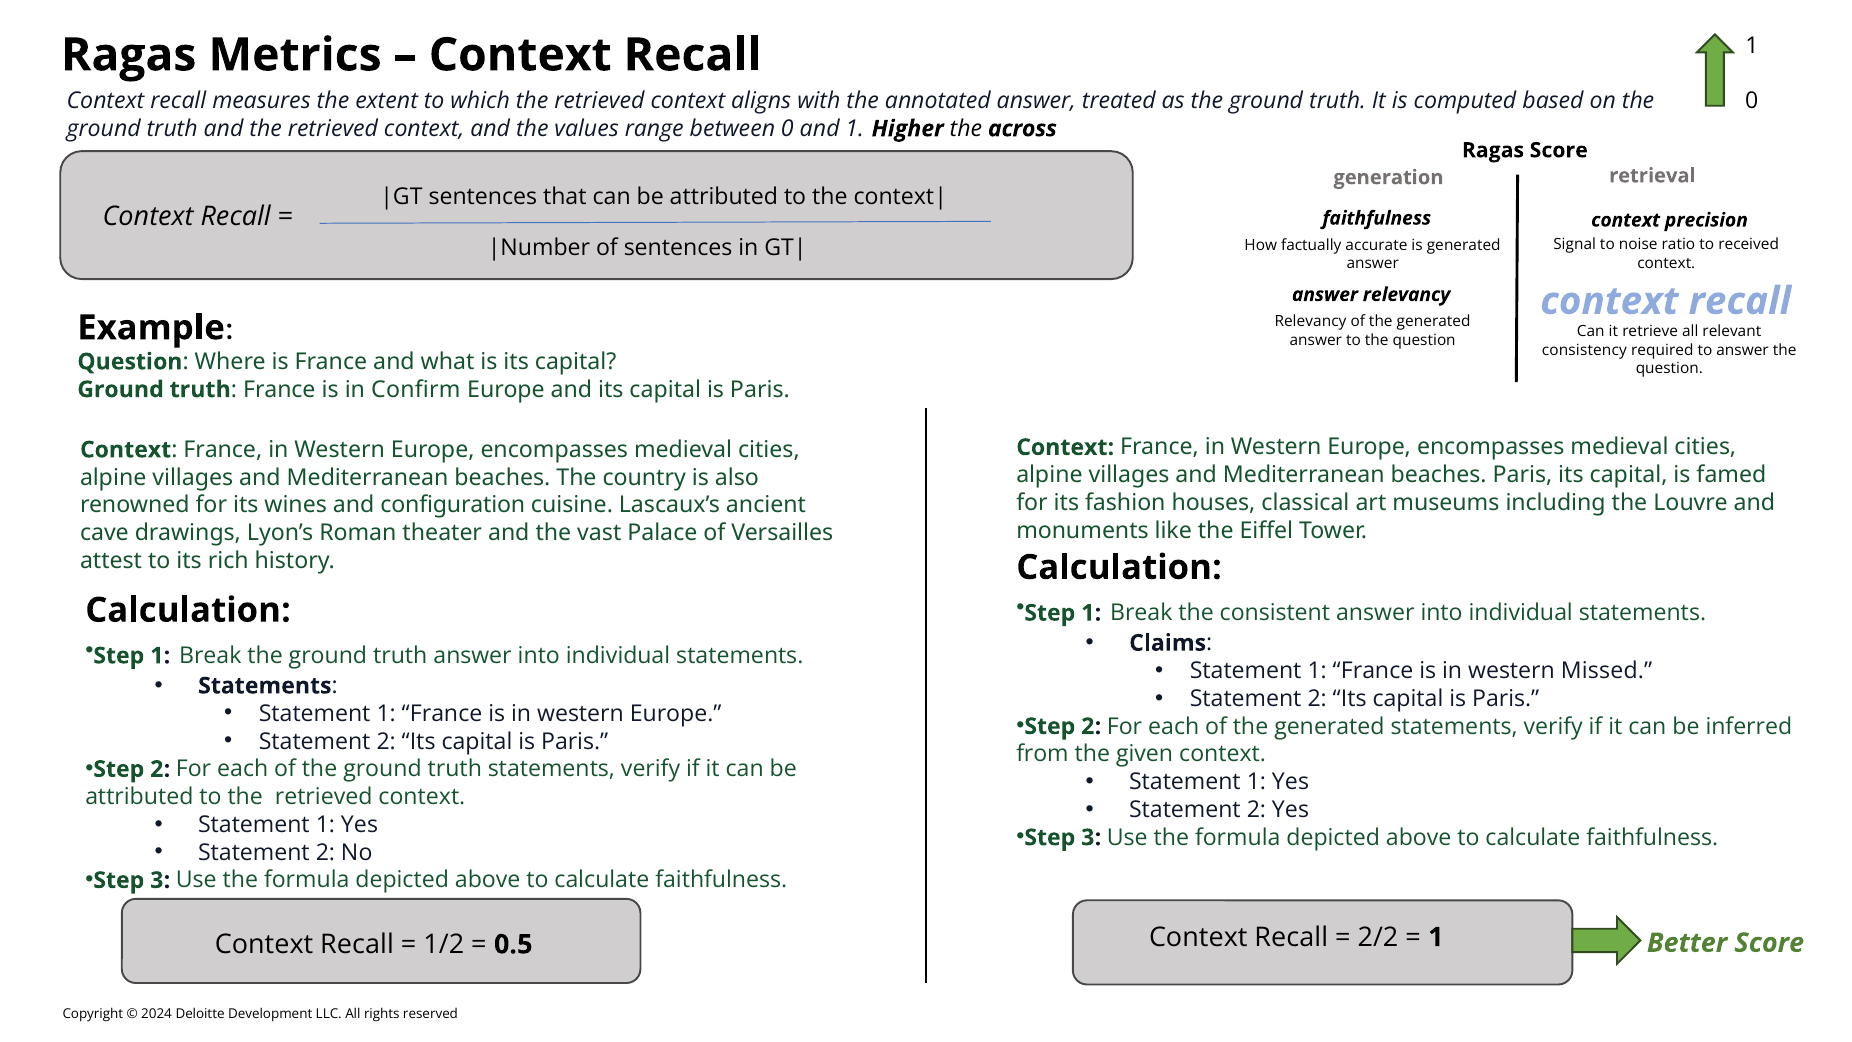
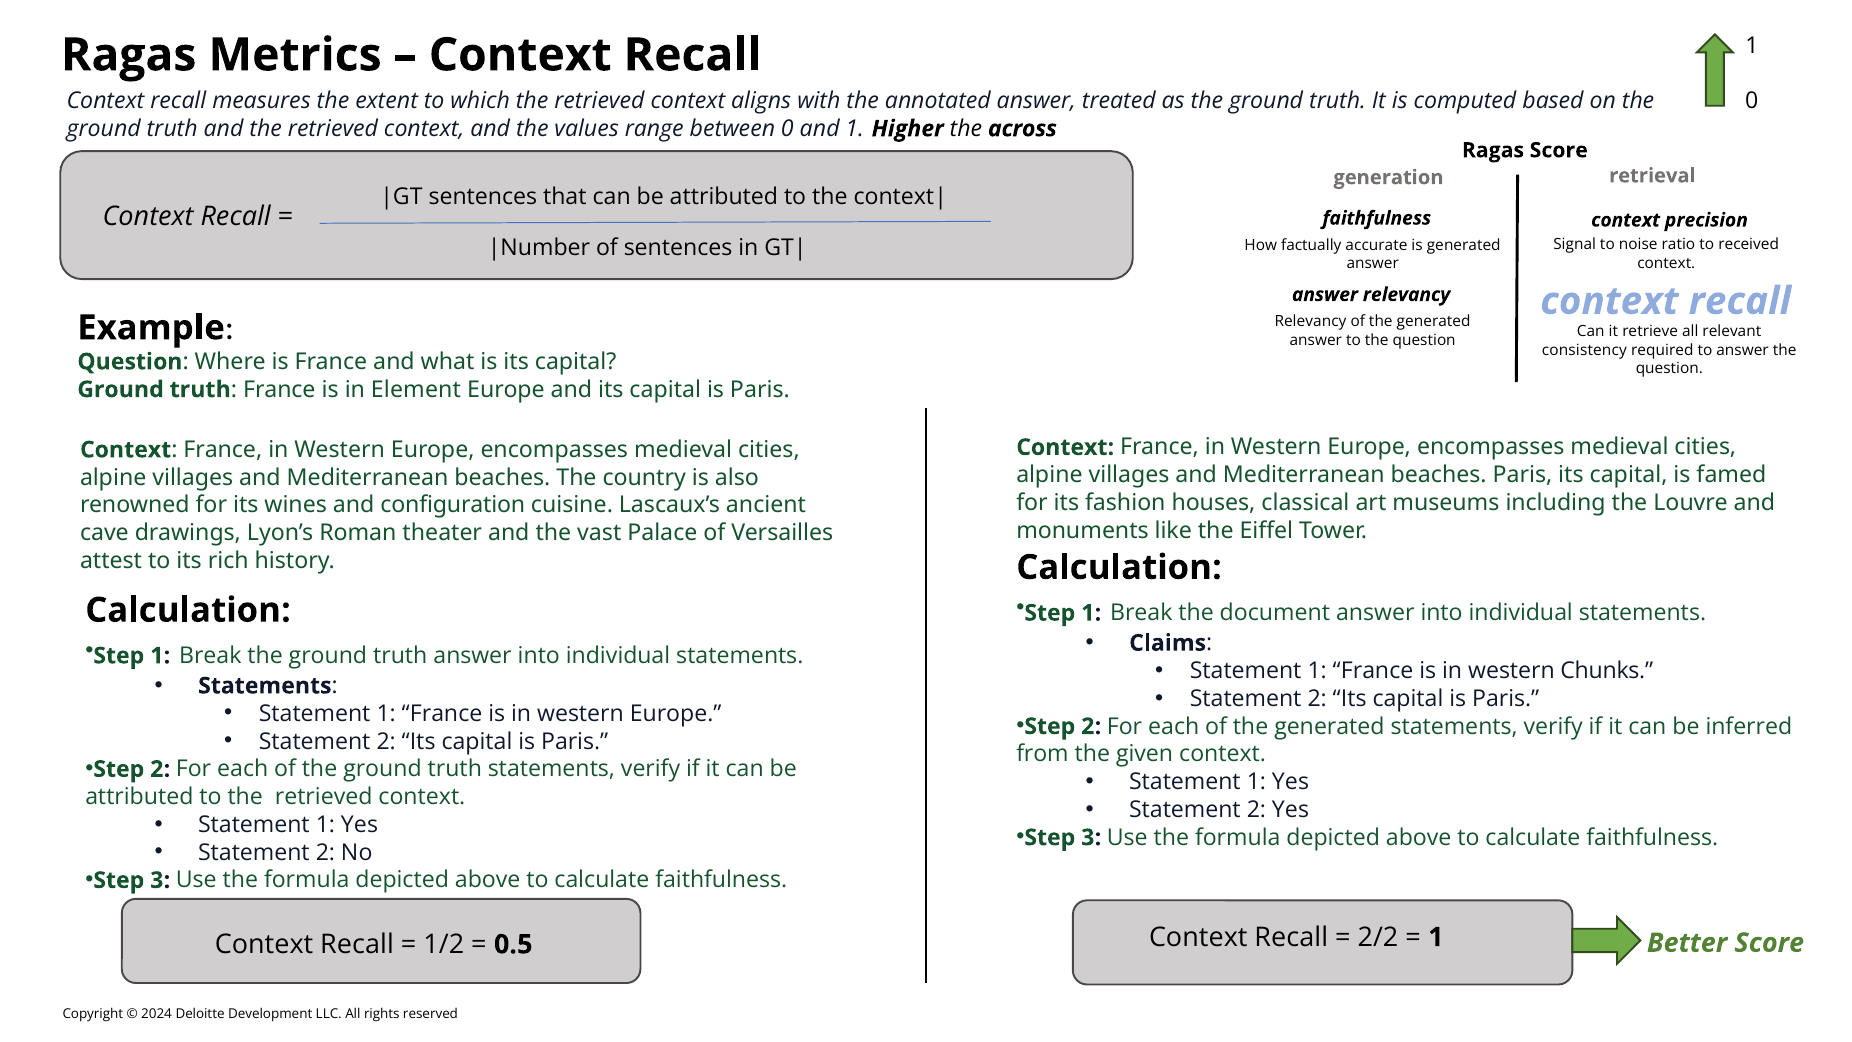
Confirm: Confirm -> Element
consistent: consistent -> document
Missed: Missed -> Chunks
